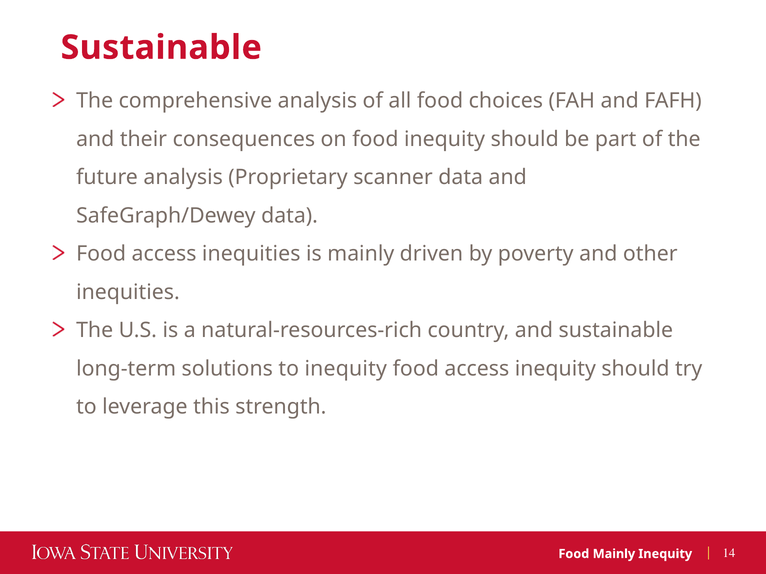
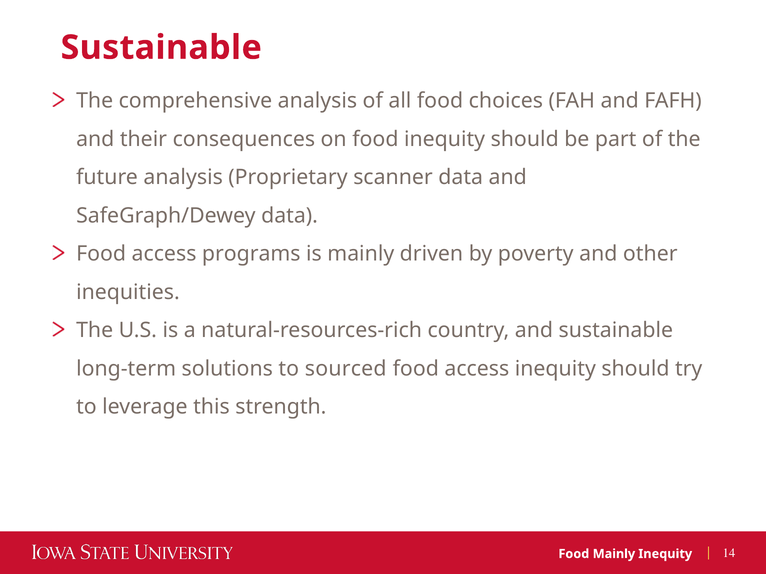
access inequities: inequities -> programs
to inequity: inequity -> sourced
